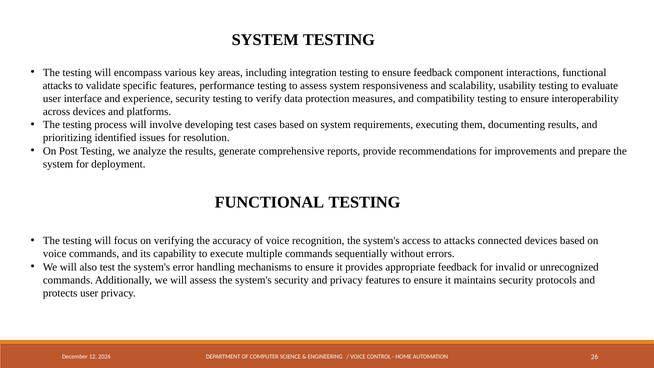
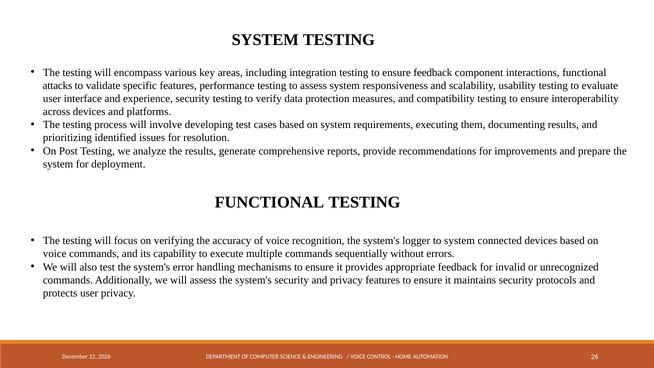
access: access -> logger
to attacks: attacks -> system
